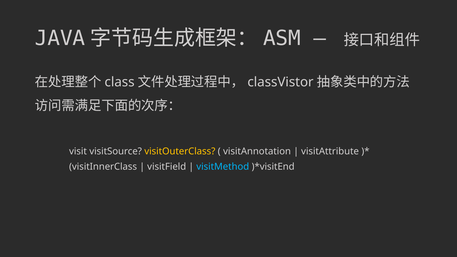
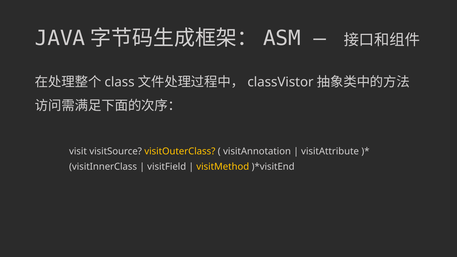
visitMethod colour: light blue -> yellow
